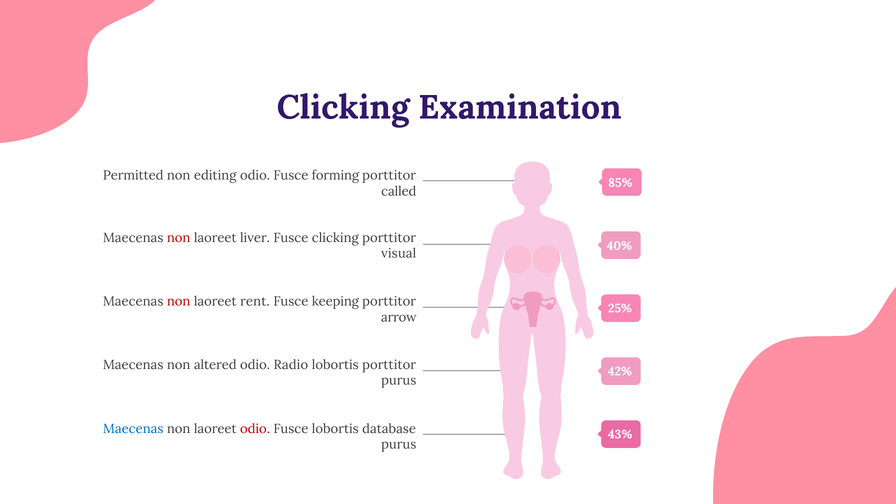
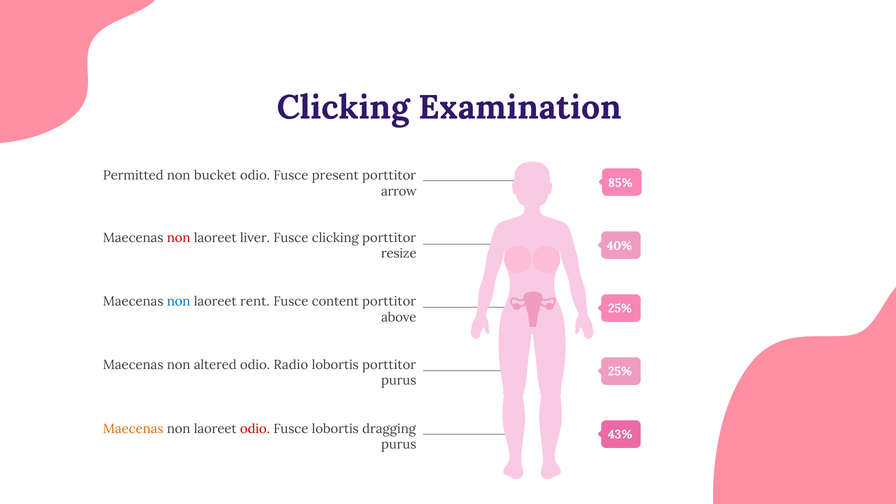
editing: editing -> bucket
forming: forming -> present
called: called -> arrow
visual: visual -> resize
non at (179, 302) colour: red -> blue
keeping: keeping -> content
arrow: arrow -> above
42% at (620, 371): 42% -> 25%
Maecenas at (133, 429) colour: blue -> orange
database: database -> dragging
